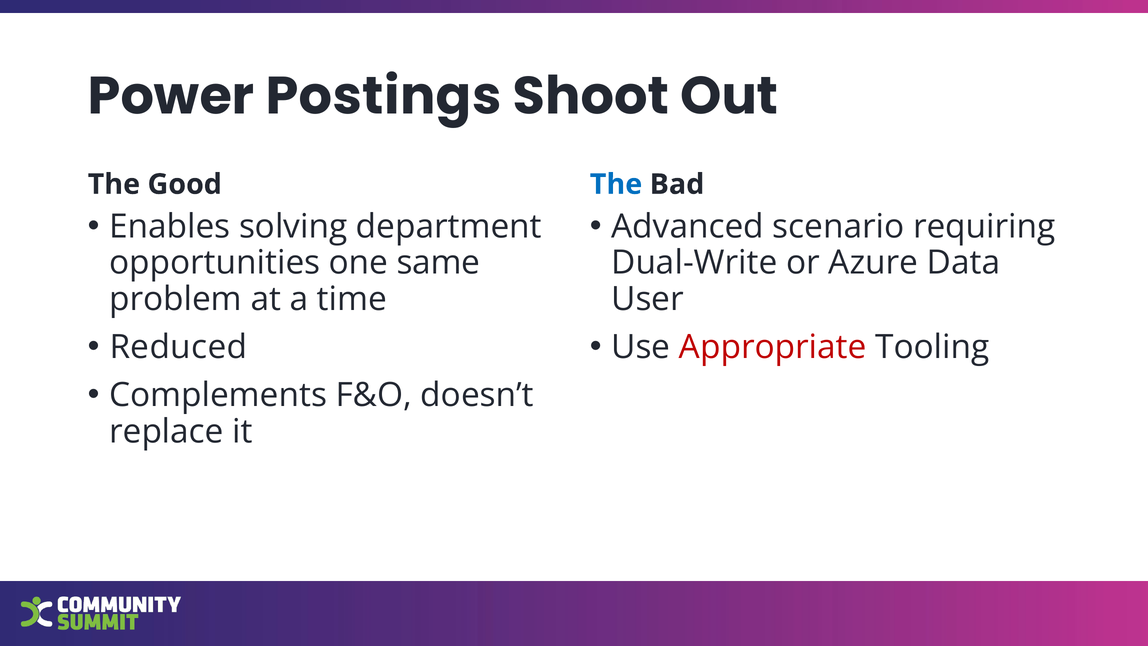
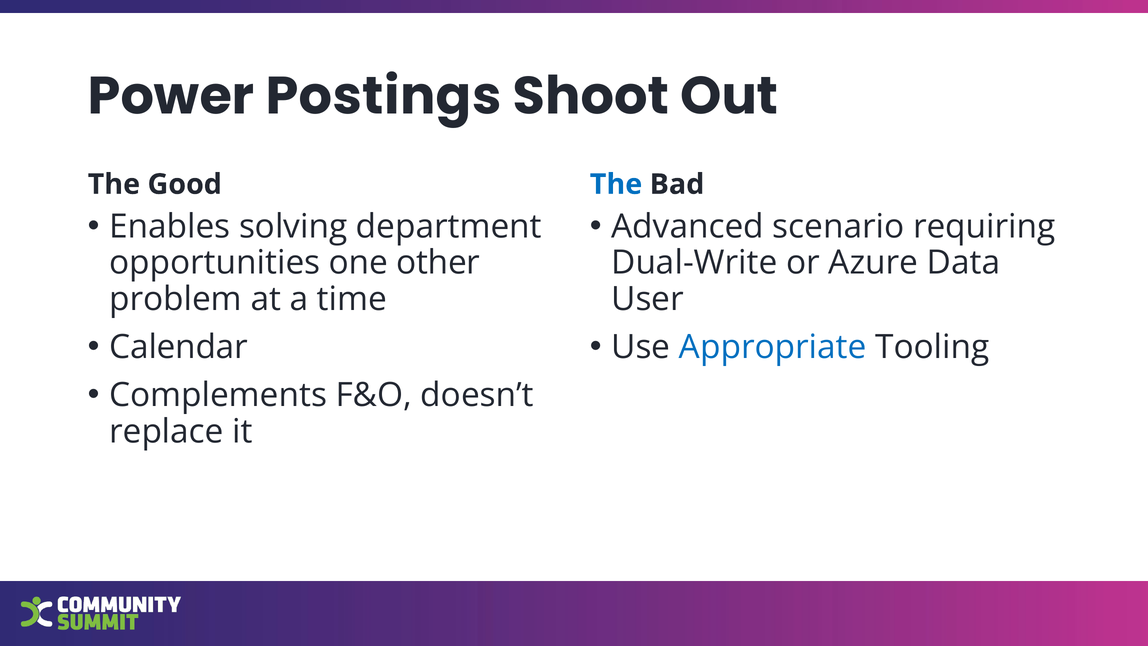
same: same -> other
Reduced: Reduced -> Calendar
Appropriate colour: red -> blue
